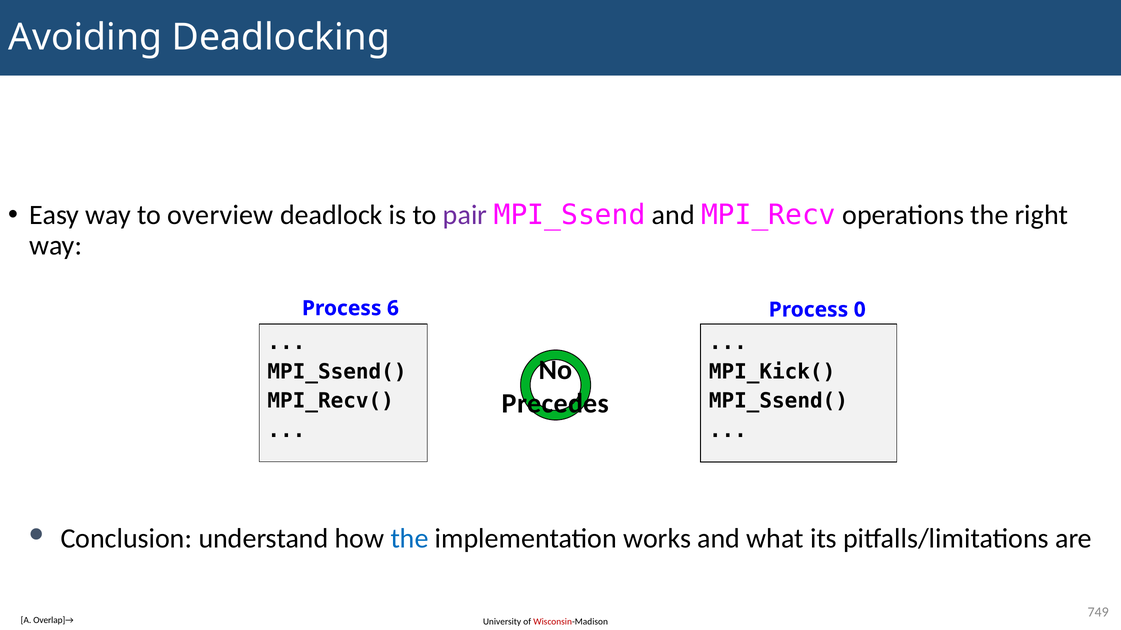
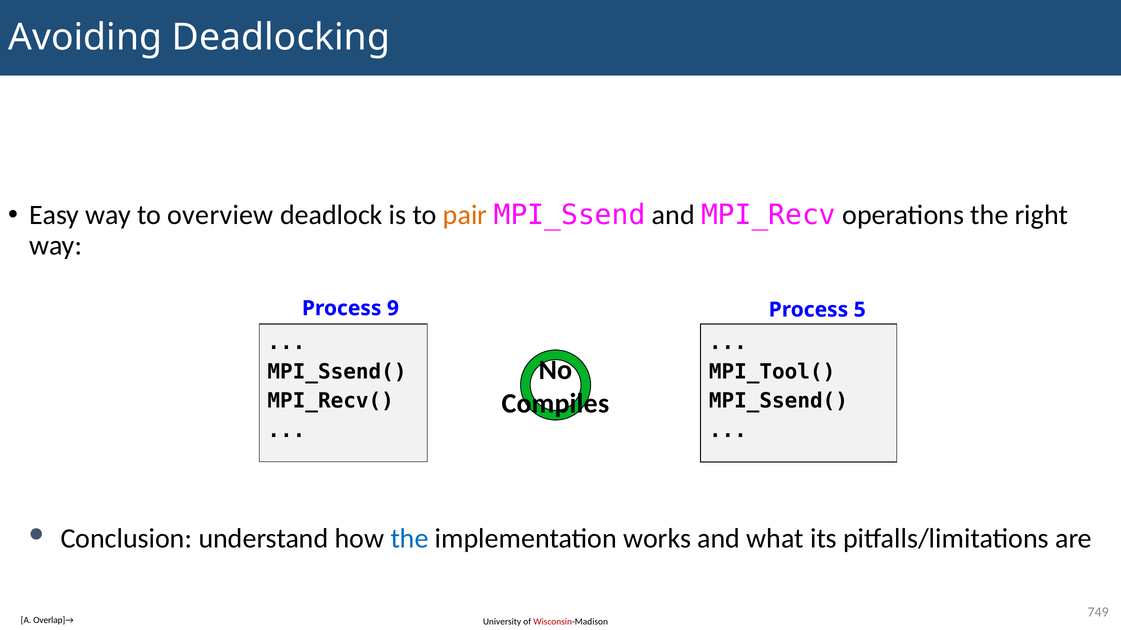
pair colour: purple -> orange
6: 6 -> 9
0: 0 -> 5
MPI_Kick(: MPI_Kick( -> MPI_Tool(
Precedes: Precedes -> Compiles
